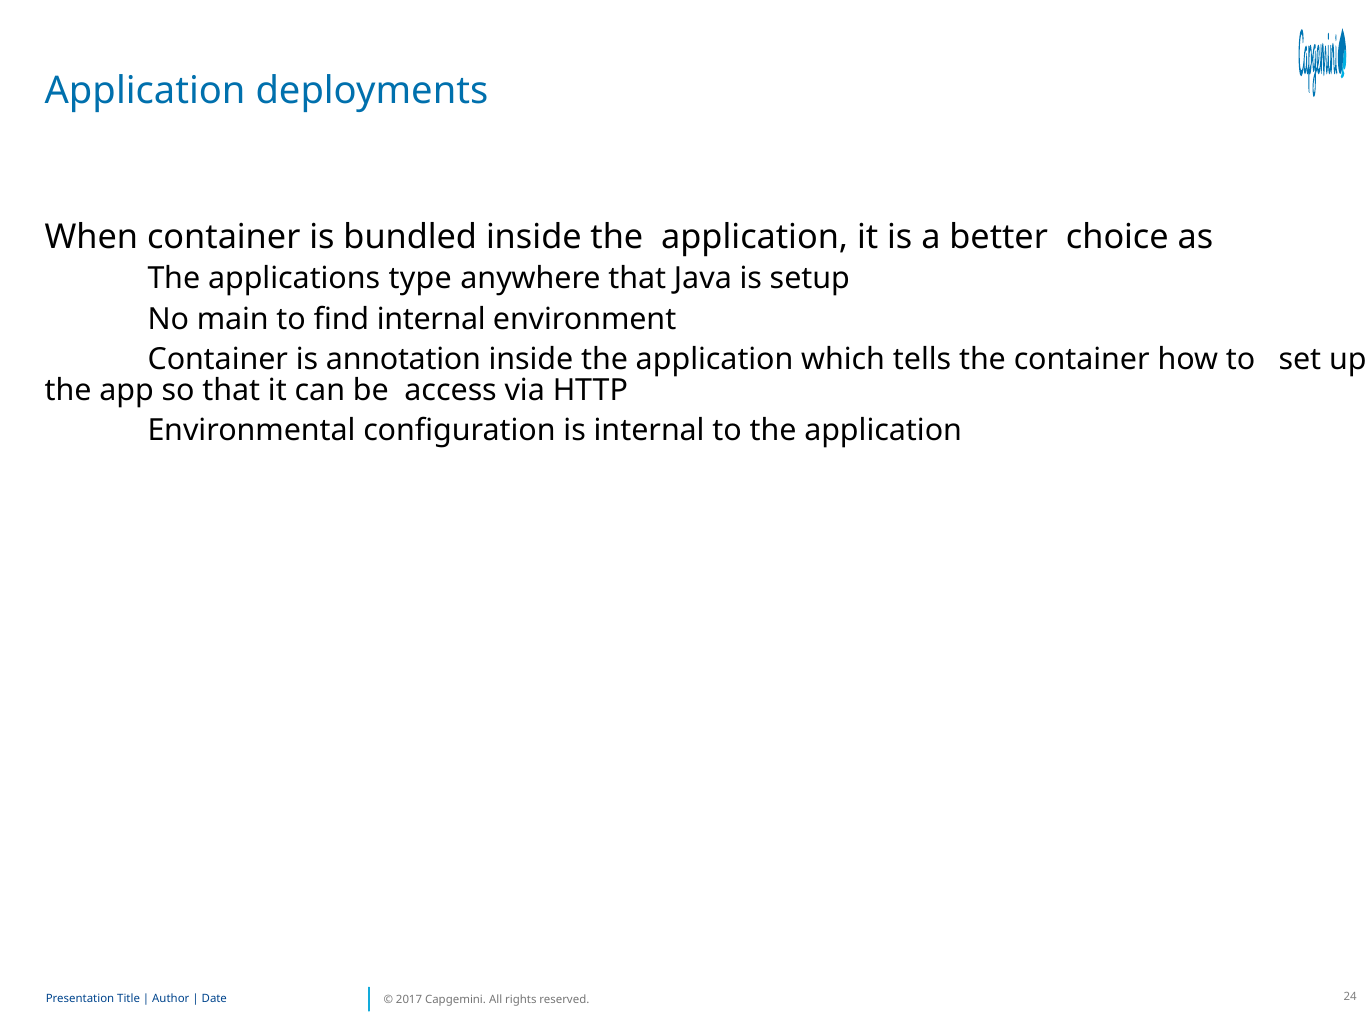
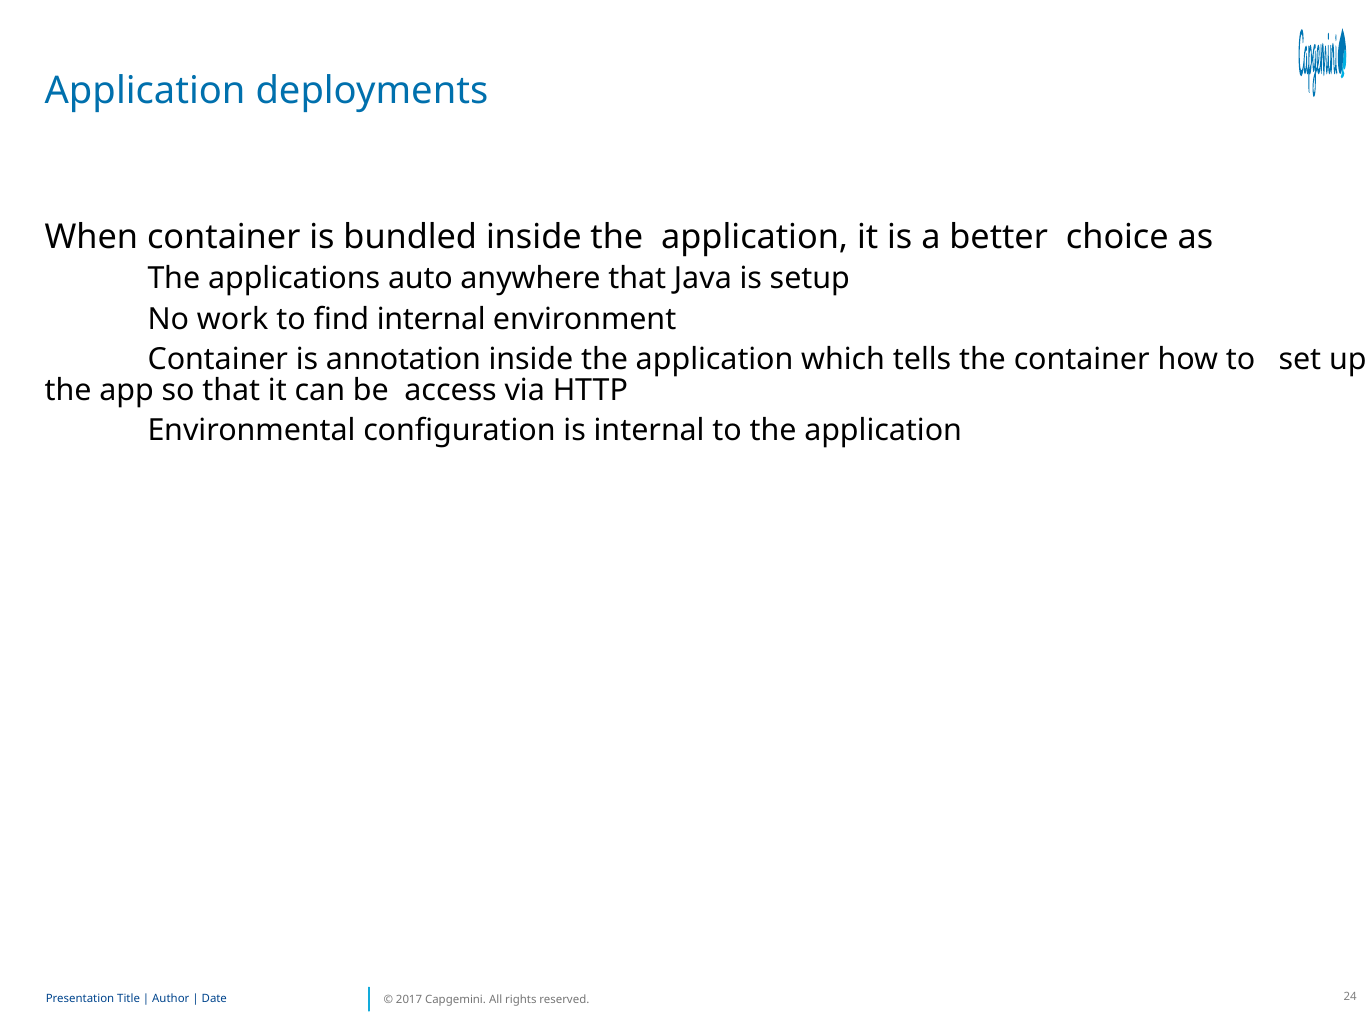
type: type -> auto
main: main -> work
